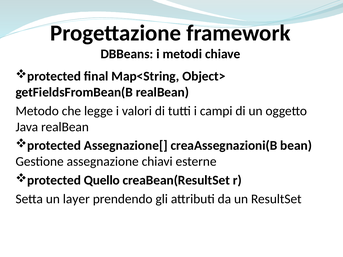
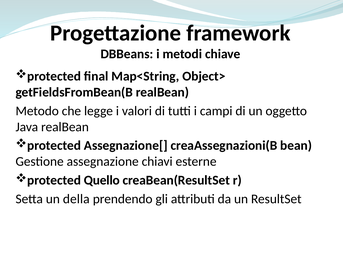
layer: layer -> della
